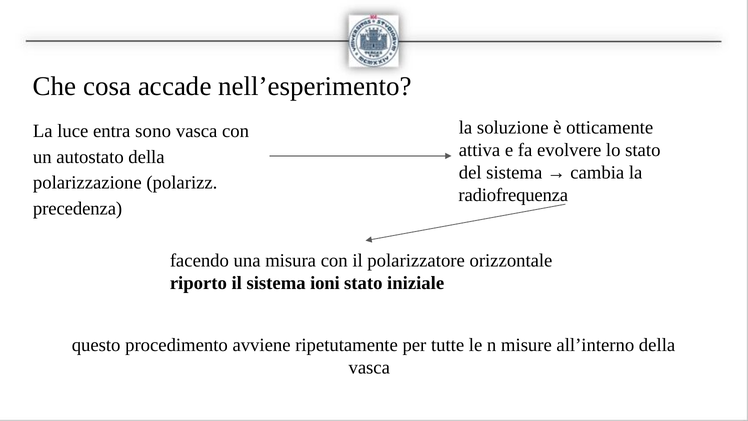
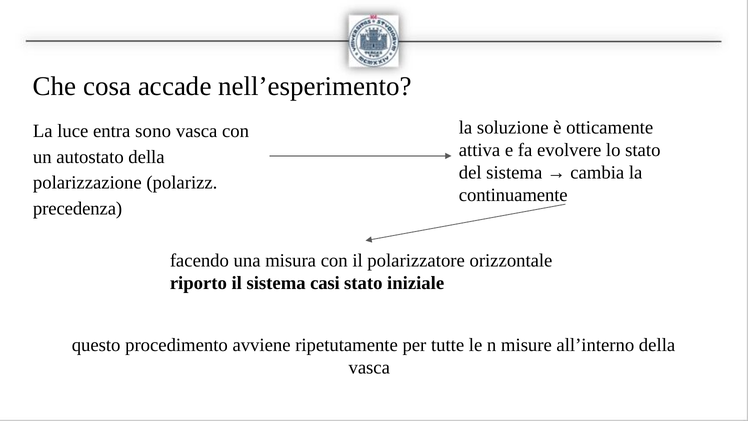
radiofrequenza: radiofrequenza -> continuamente
ioni: ioni -> casi
